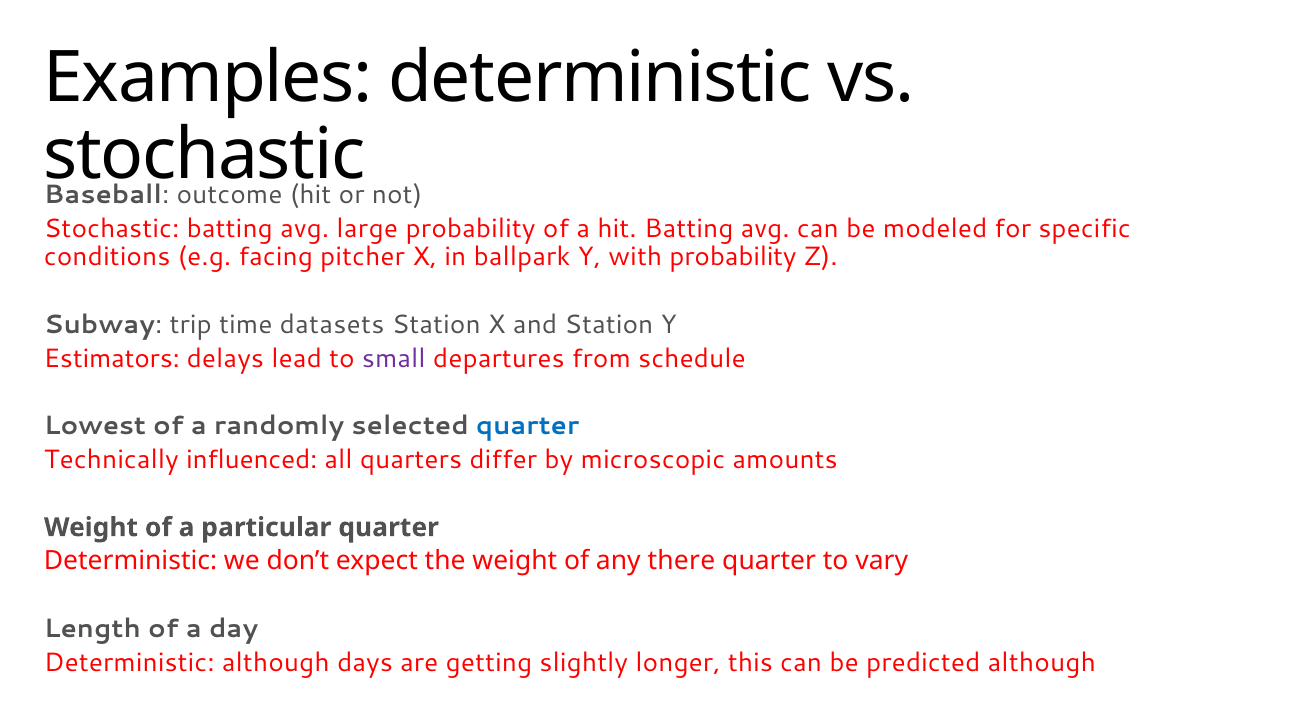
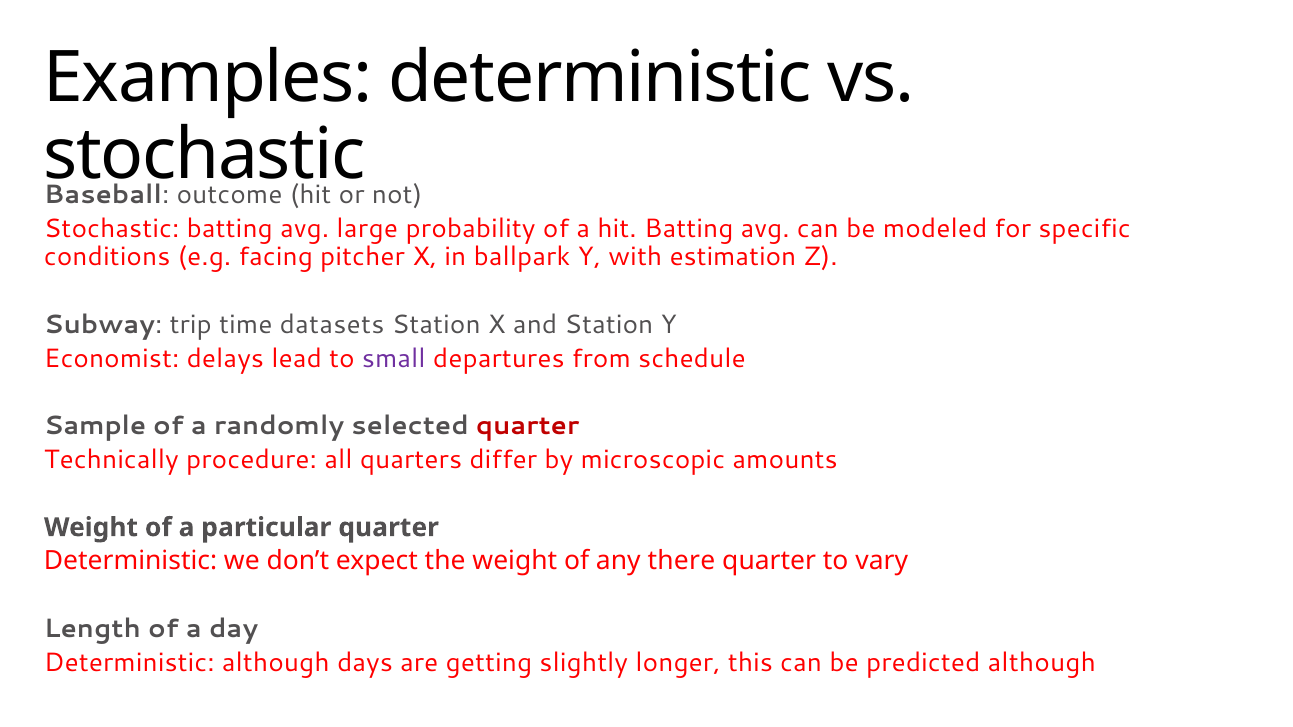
with probability: probability -> estimation
Estimators: Estimators -> Economist
Lowest: Lowest -> Sample
quarter at (528, 426) colour: blue -> red
influenced: influenced -> procedure
